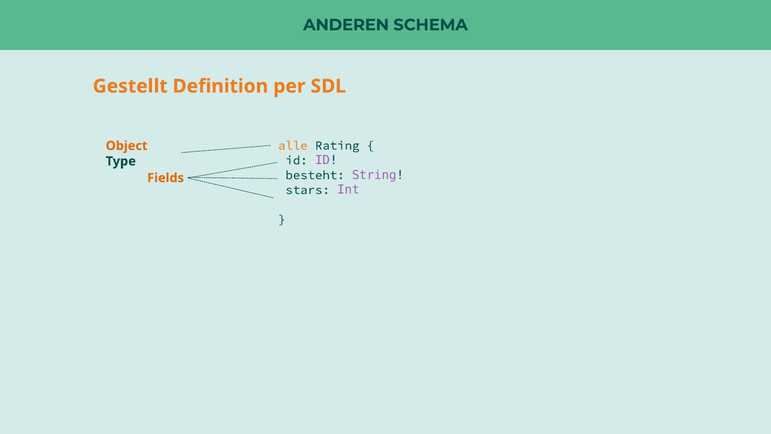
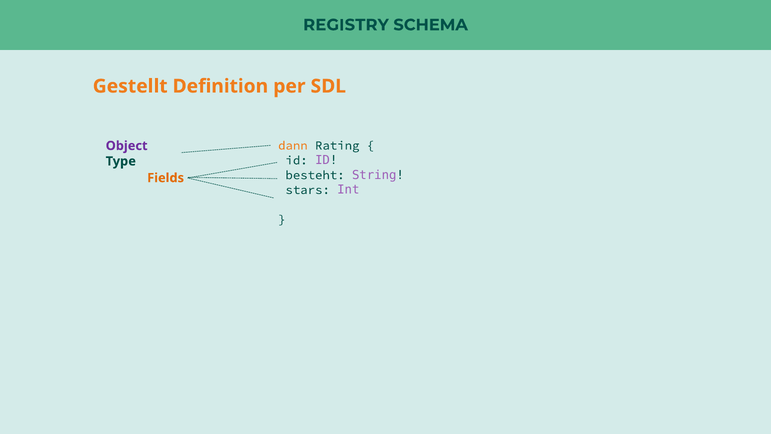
ANDEREN: ANDEREN -> REGISTRY
alle: alle -> dann
Object colour: orange -> purple
